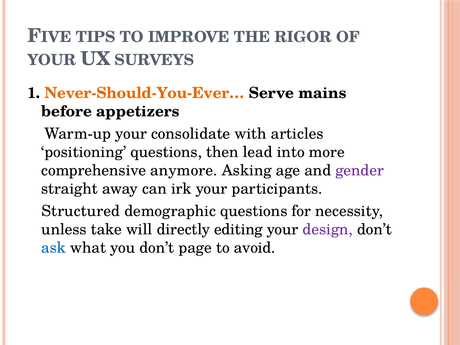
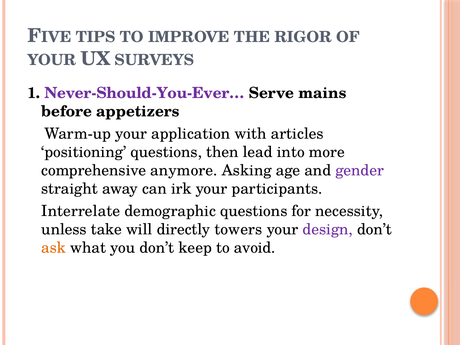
Never-Should-You-Ever… colour: orange -> purple
consolidate: consolidate -> application
Structured: Structured -> Interrelate
editing: editing -> towers
ask colour: blue -> orange
page: page -> keep
